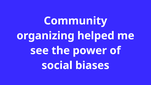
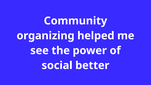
biases: biases -> better
